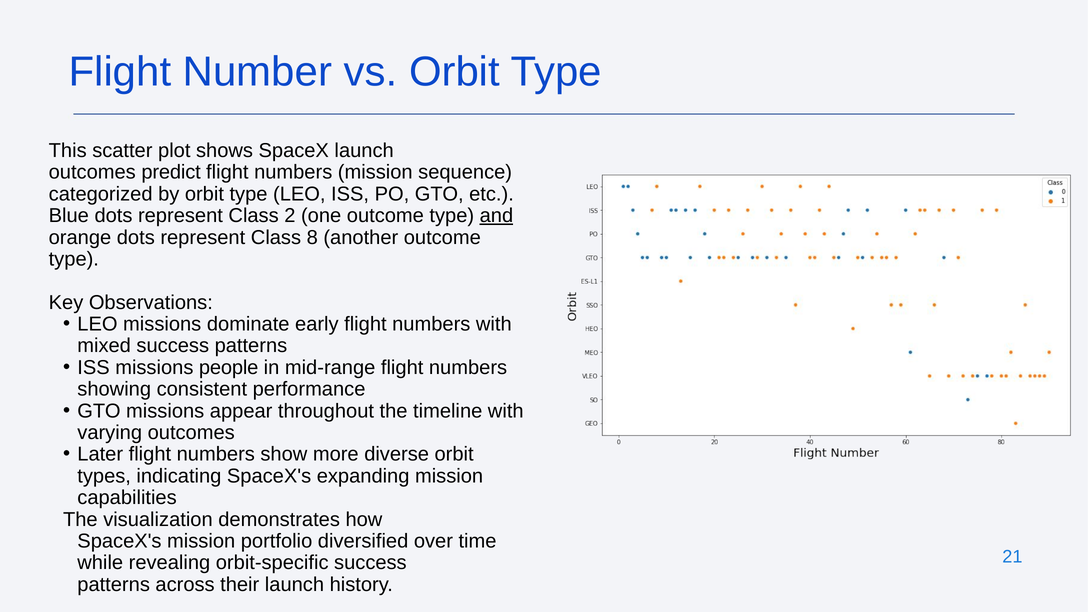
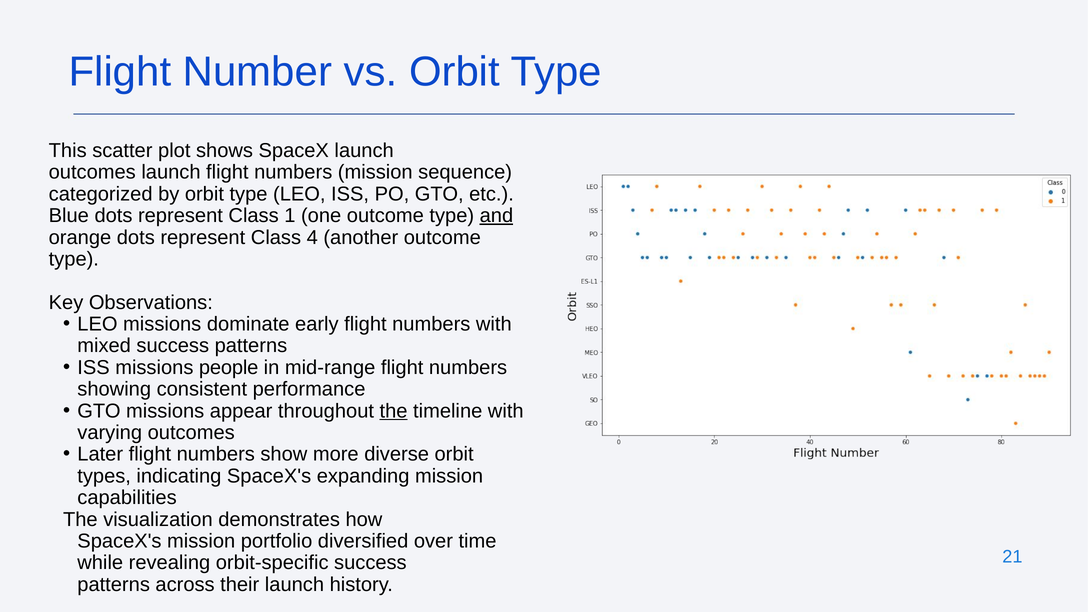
outcomes predict: predict -> launch
2: 2 -> 1
8: 8 -> 4
the at (394, 411) underline: none -> present
